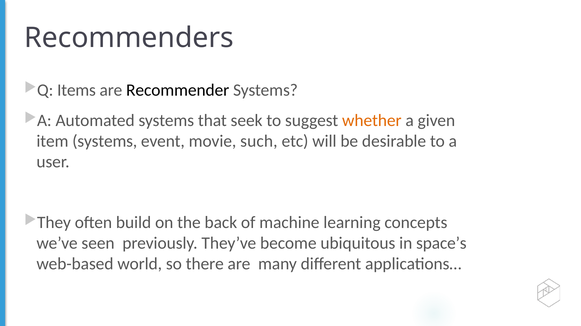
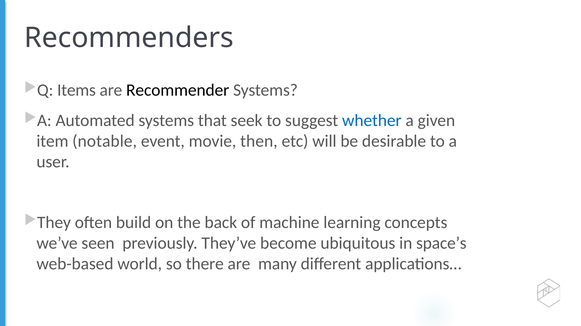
whether colour: orange -> blue
item systems: systems -> notable
such: such -> then
